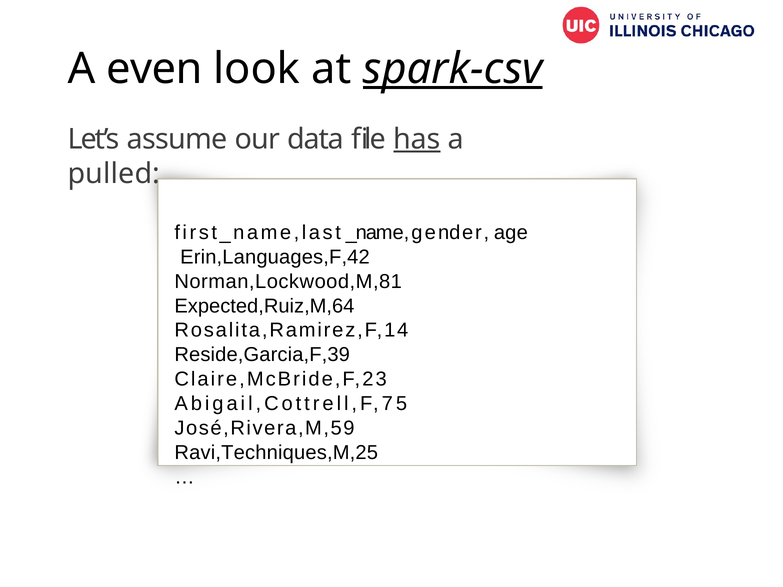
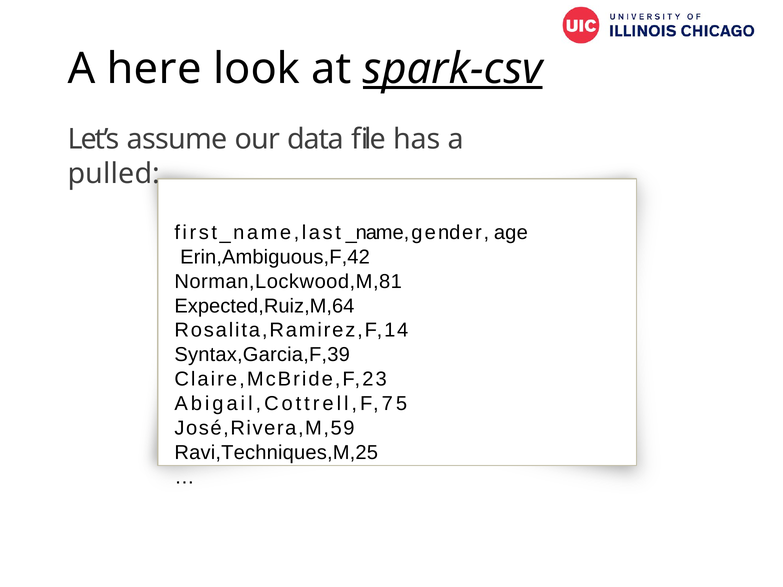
even: even -> here
has underline: present -> none
Erin,Languages,F,42: Erin,Languages,F,42 -> Erin,Ambiguous,F,42
Reside,Garcia,F,39: Reside,Garcia,F,39 -> Syntax,Garcia,F,39
